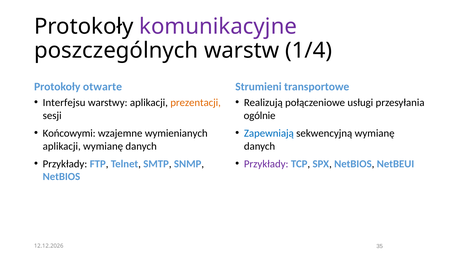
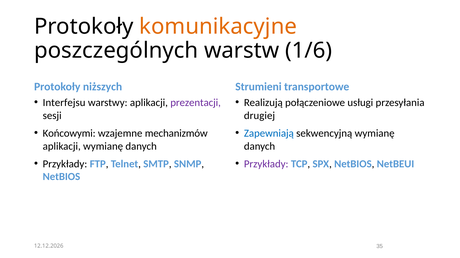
komunikacyjne colour: purple -> orange
1/4: 1/4 -> 1/6
otwarte: otwarte -> niższych
prezentacji colour: orange -> purple
ogólnie: ogólnie -> drugiej
wymienianych: wymienianych -> mechanizmów
